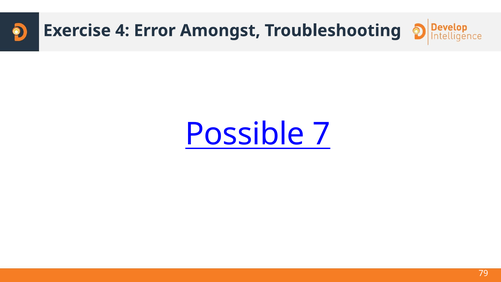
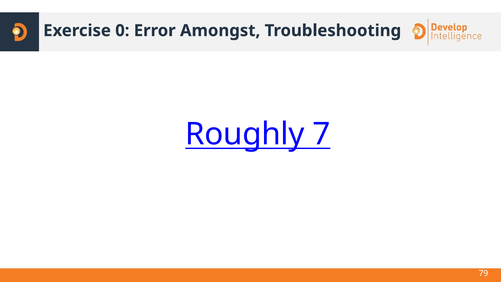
4: 4 -> 0
Possible: Possible -> Roughly
